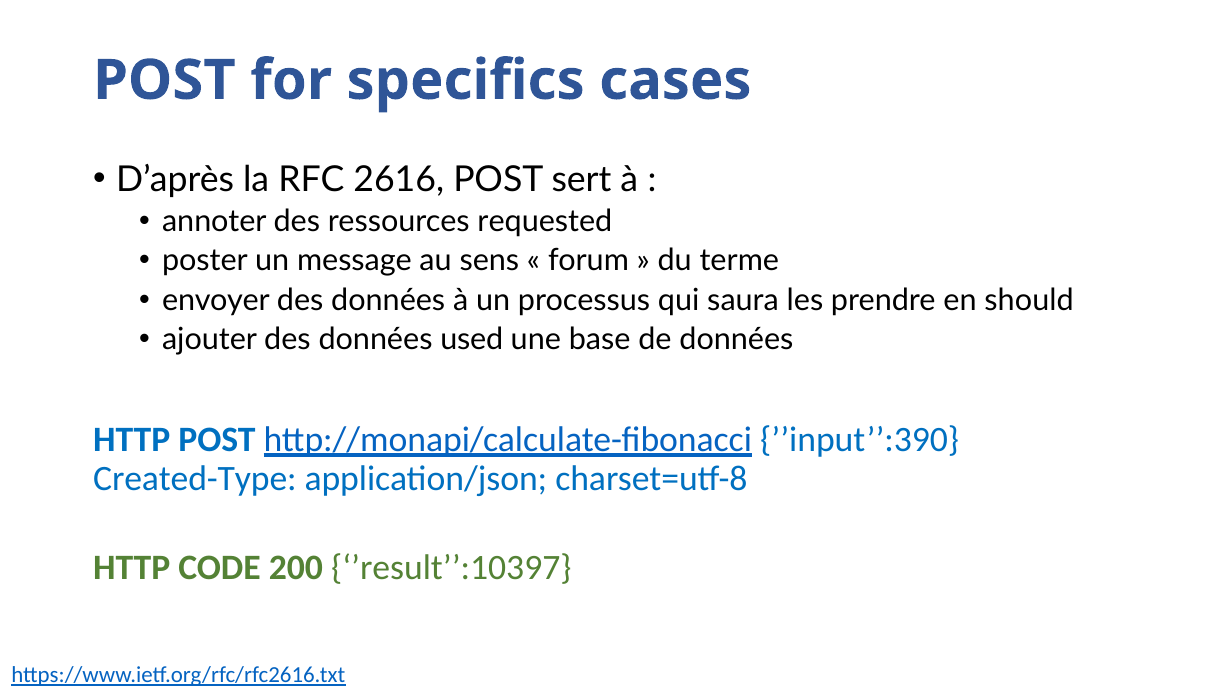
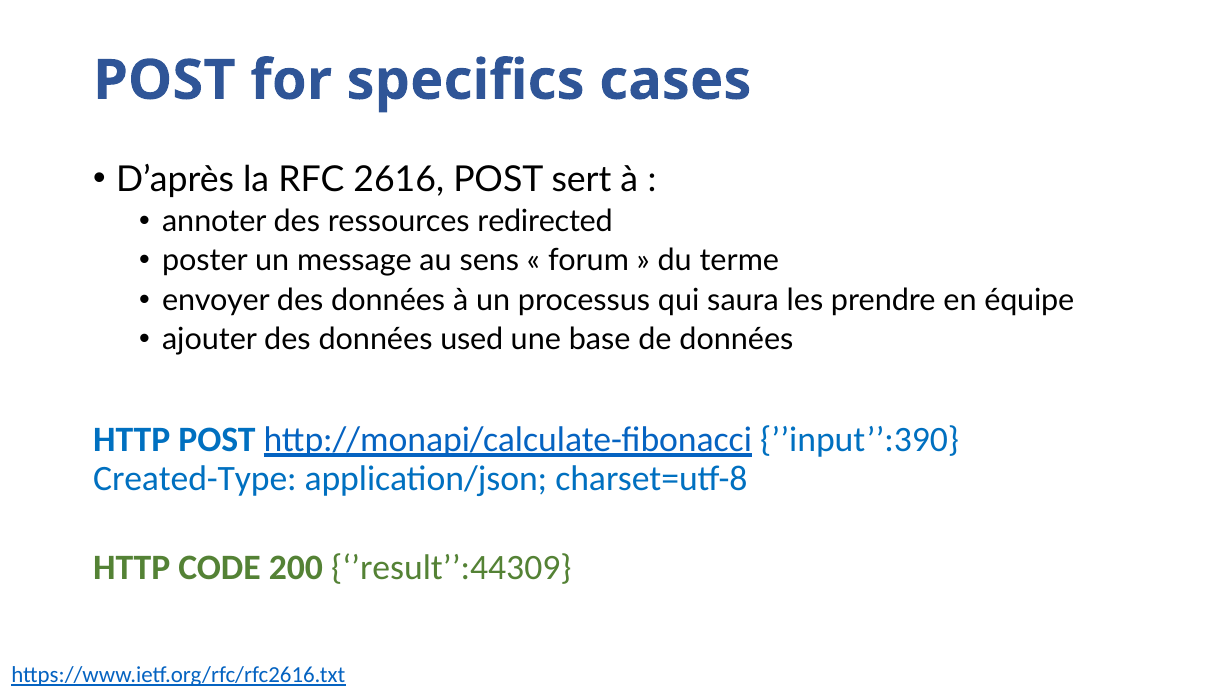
requested: requested -> redirected
should: should -> équipe
’result’’:10397: ’result’’:10397 -> ’result’’:44309
